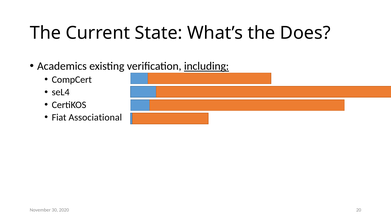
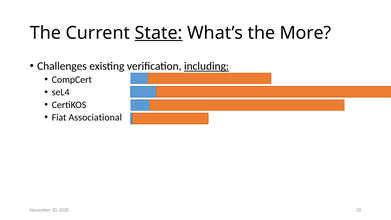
State underline: none -> present
Does: Does -> More
Academics: Academics -> Challenges
